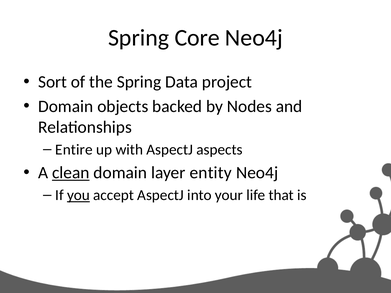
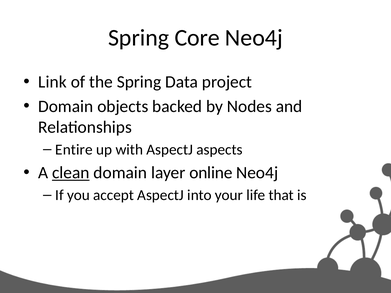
Sort: Sort -> Link
entity: entity -> online
you underline: present -> none
